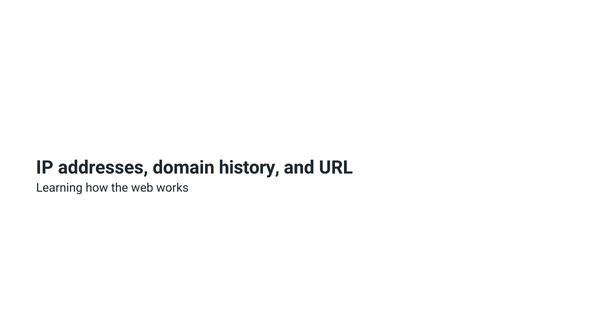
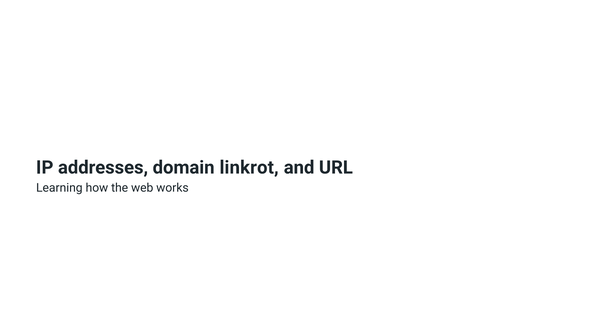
history: history -> linkrot
